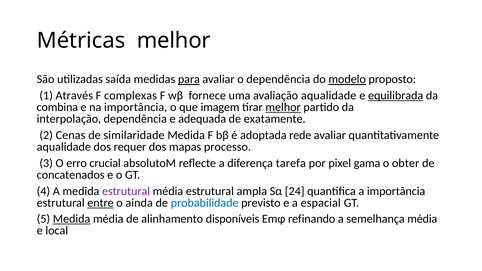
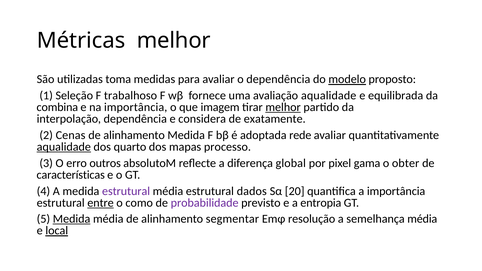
saída: saída -> toma
para underline: present -> none
Através: Através -> Seleção
complexas: complexas -> trabalhoso
equilibrada underline: present -> none
adequada: adequada -> considera
similaridade at (134, 135): similaridade -> alinhamento
aqualidade at (64, 147) underline: none -> present
requer: requer -> quarto
crucial: crucial -> outros
tarefa: tarefa -> global
concatenados: concatenados -> características
ampla: ampla -> dados
24: 24 -> 20
ainda: ainda -> como
probabilidade colour: blue -> purple
espacial: espacial -> entropia
disponíveis: disponíveis -> segmentar
refinando: refinando -> resolução
local underline: none -> present
